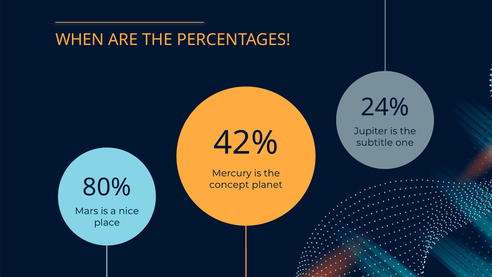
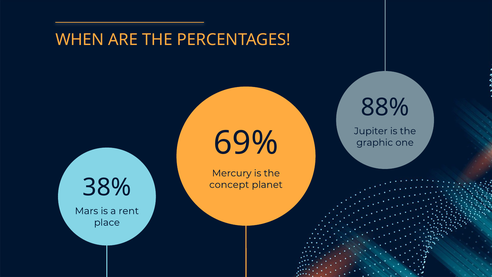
24%: 24% -> 88%
42%: 42% -> 69%
subtitle: subtitle -> graphic
80%: 80% -> 38%
nice: nice -> rent
